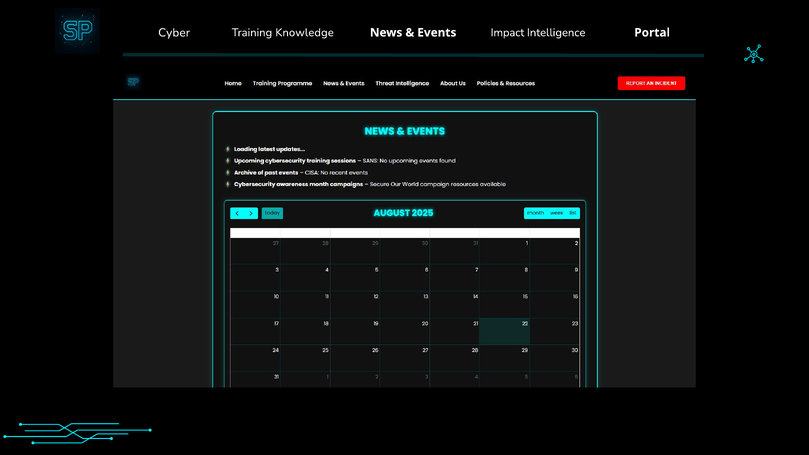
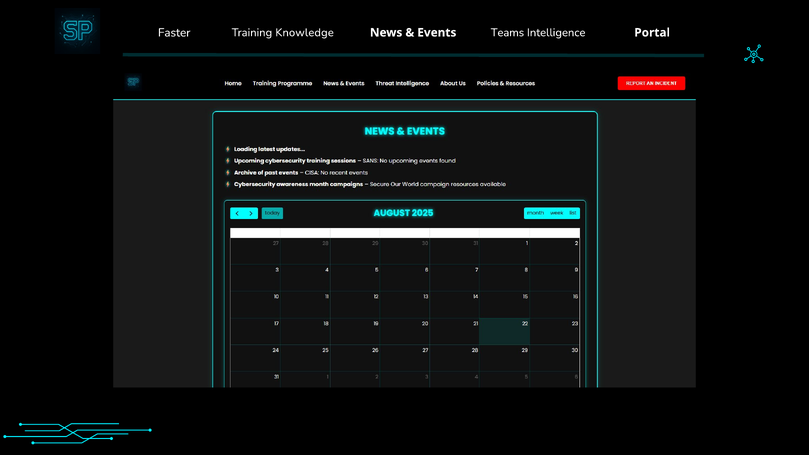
Cyber: Cyber -> Faster
Impact: Impact -> Teams
